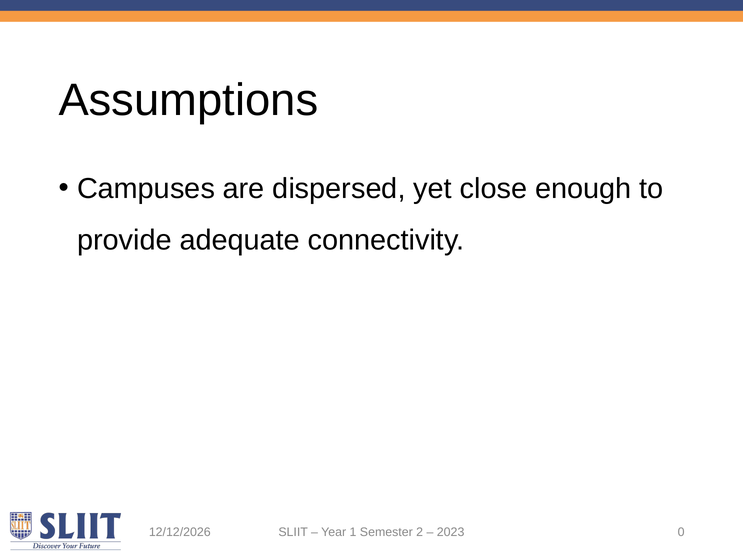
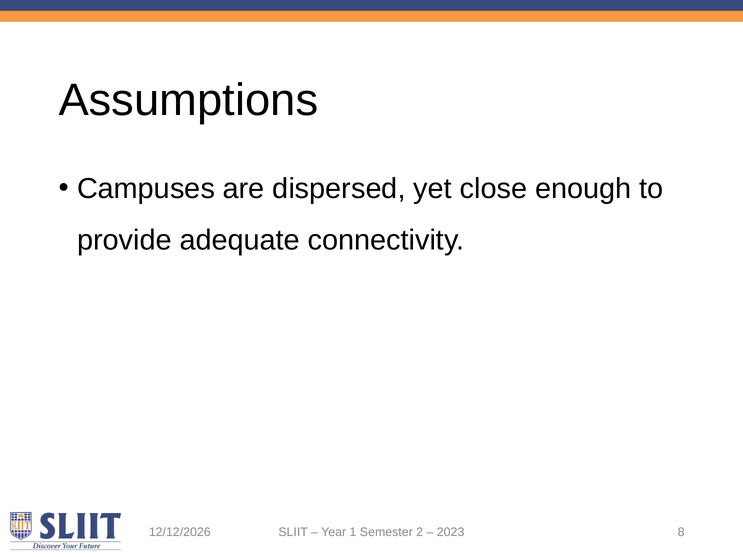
0: 0 -> 8
